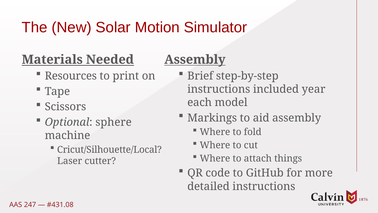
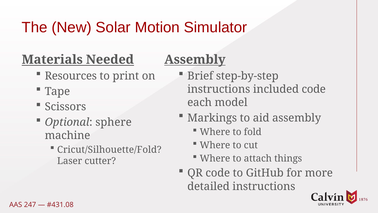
included year: year -> code
Cricut/Silhouette/Local: Cricut/Silhouette/Local -> Cricut/Silhouette/Fold
